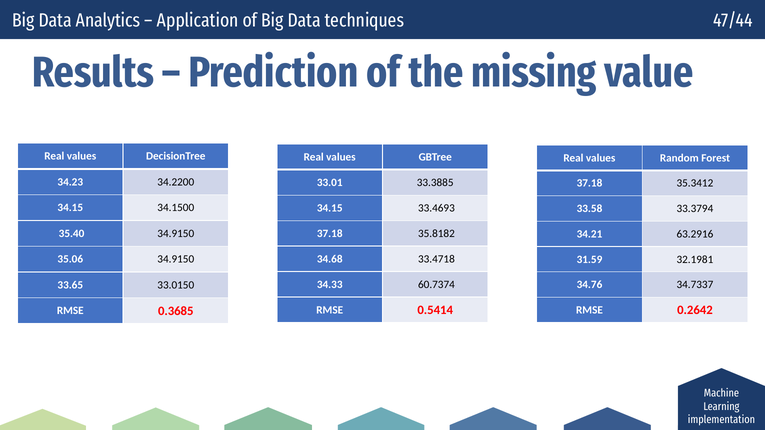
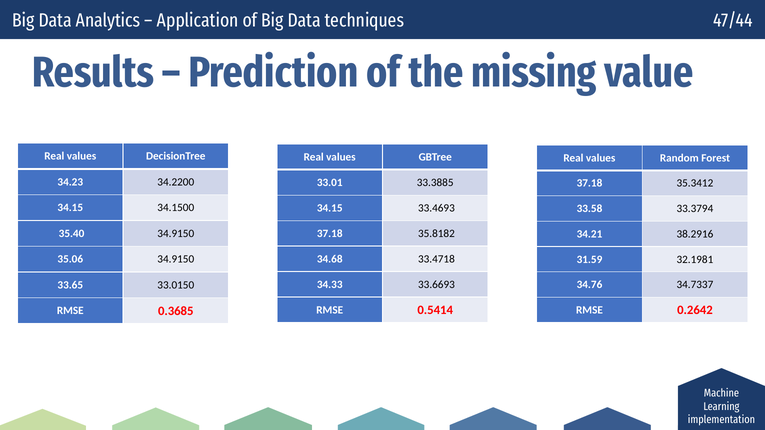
63.2916: 63.2916 -> 38.2916
60.7374: 60.7374 -> 33.6693
